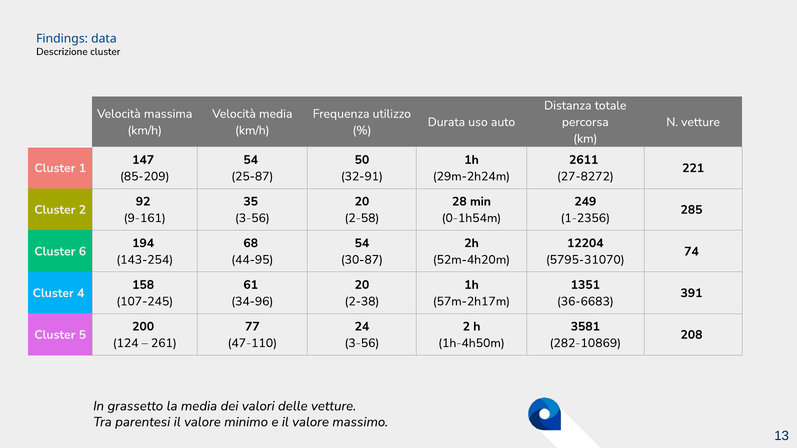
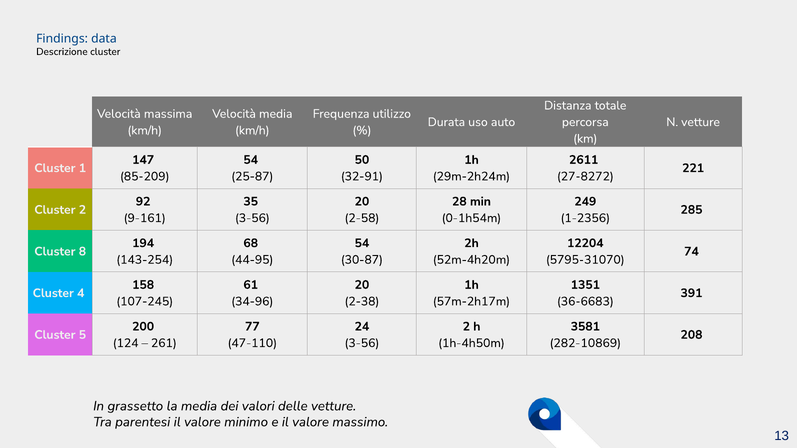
6: 6 -> 8
